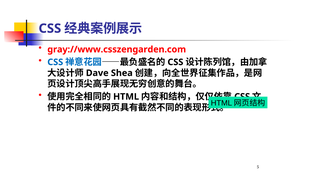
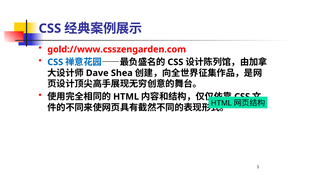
gray://www.csszengarden.com: gray://www.csszengarden.com -> gold://www.csszengarden.com
